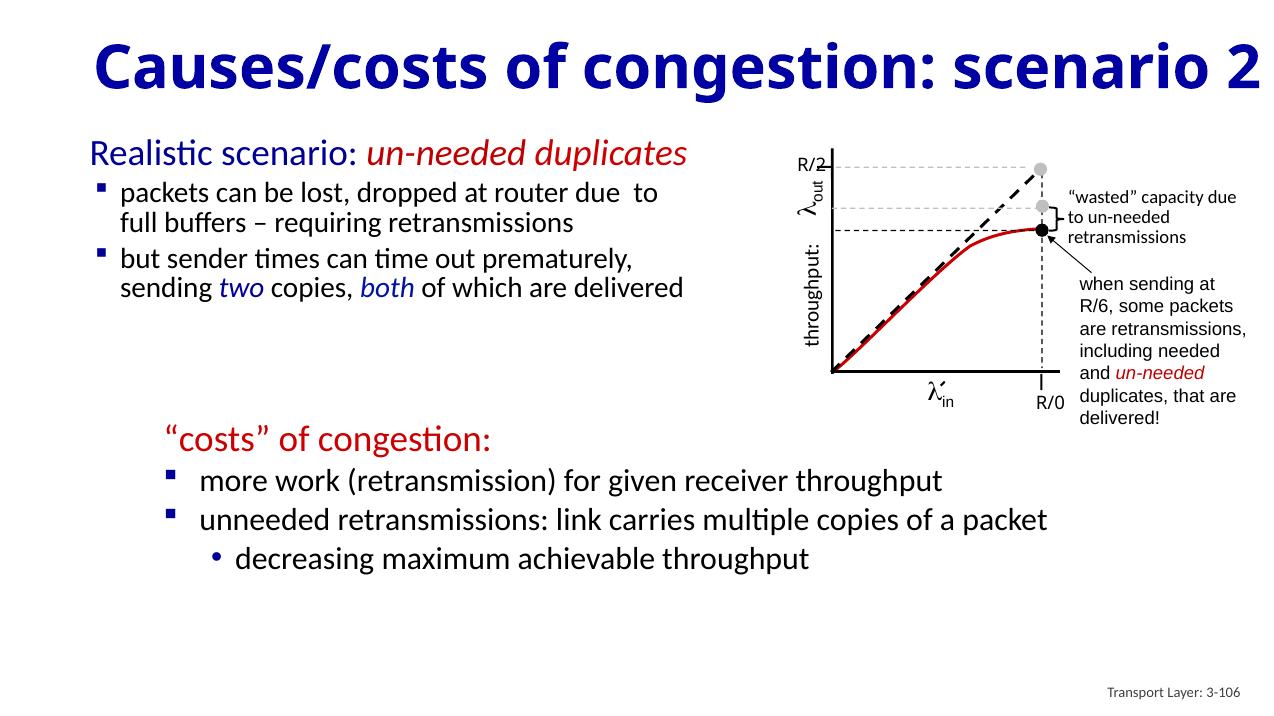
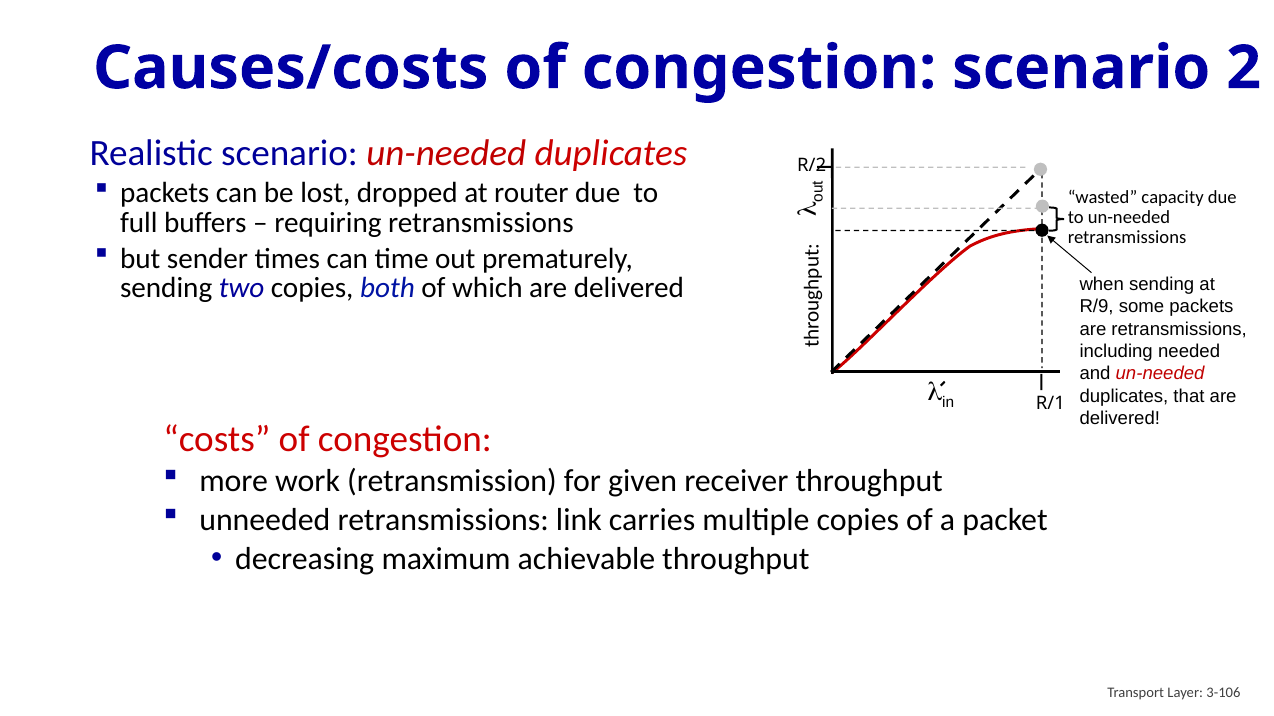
R/6: R/6 -> R/9
R/0: R/0 -> R/1
